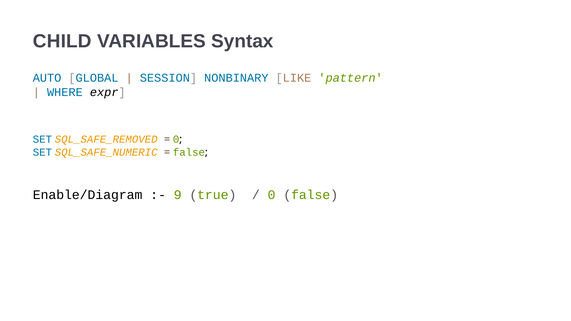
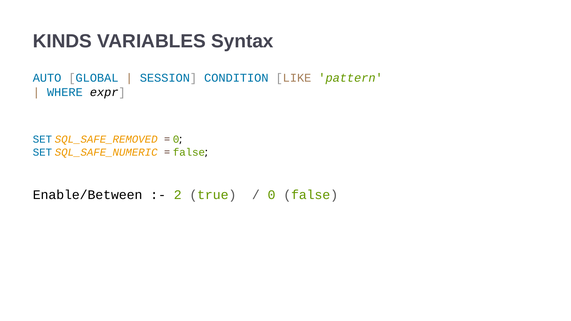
CHILD: CHILD -> KINDS
NONBINARY: NONBINARY -> CONDITION
Enable/Diagram: Enable/Diagram -> Enable/Between
9: 9 -> 2
